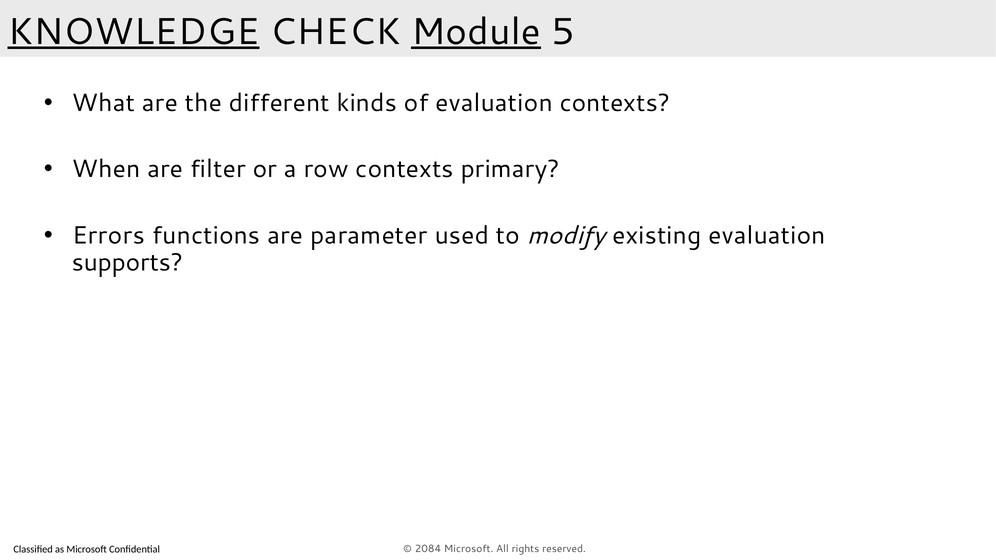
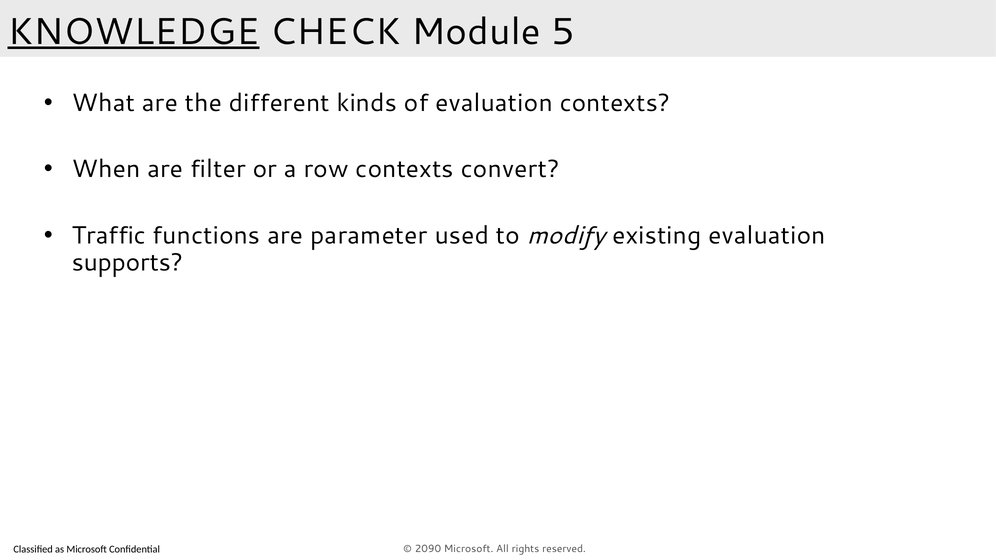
Module underline: present -> none
primary: primary -> convert
Errors: Errors -> Traffic
2084: 2084 -> 2090
